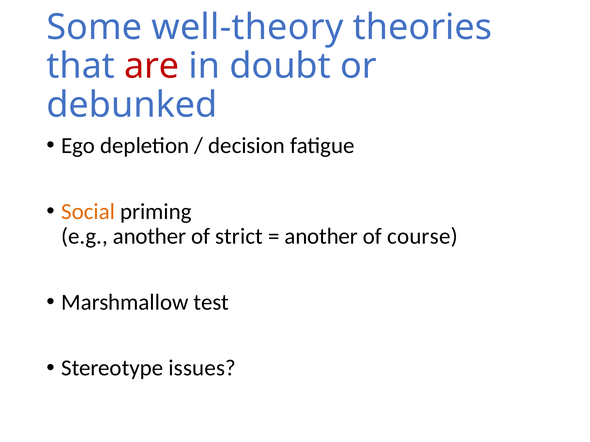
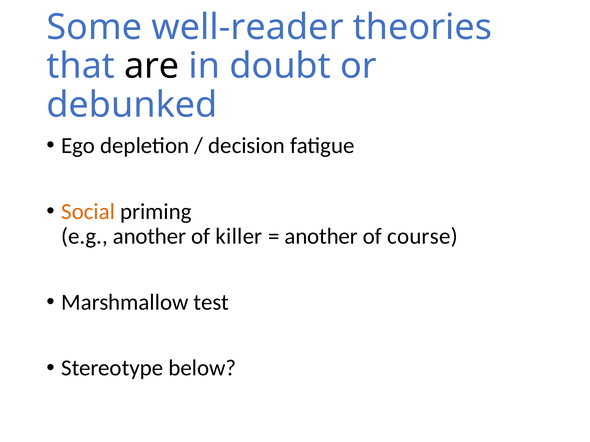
well-theory: well-theory -> well-reader
are colour: red -> black
strict: strict -> killer
issues: issues -> below
